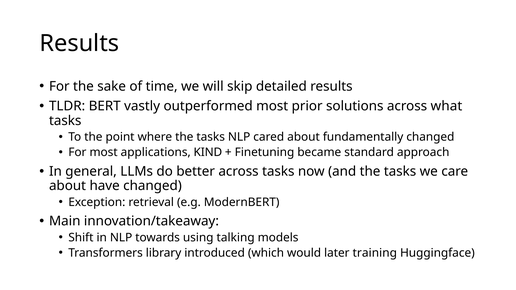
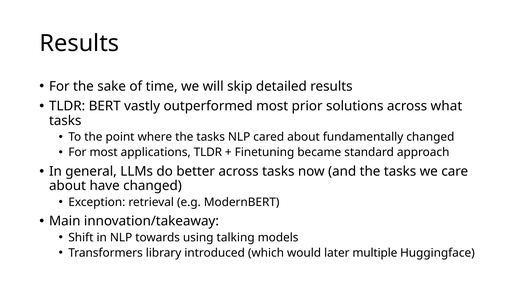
applications KIND: KIND -> TLDR
training: training -> multiple
